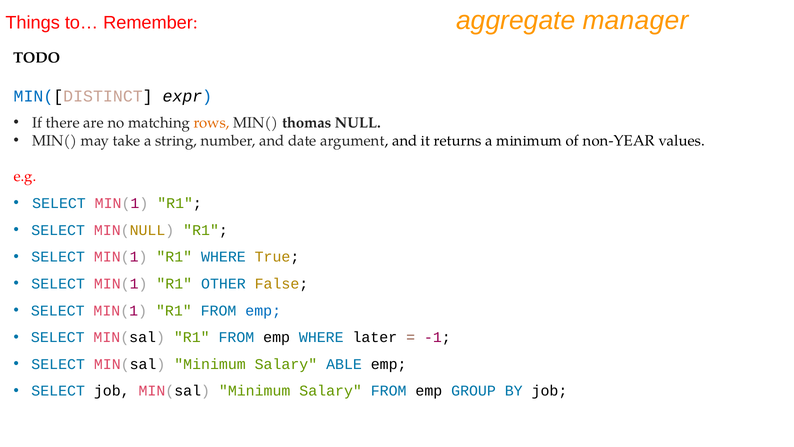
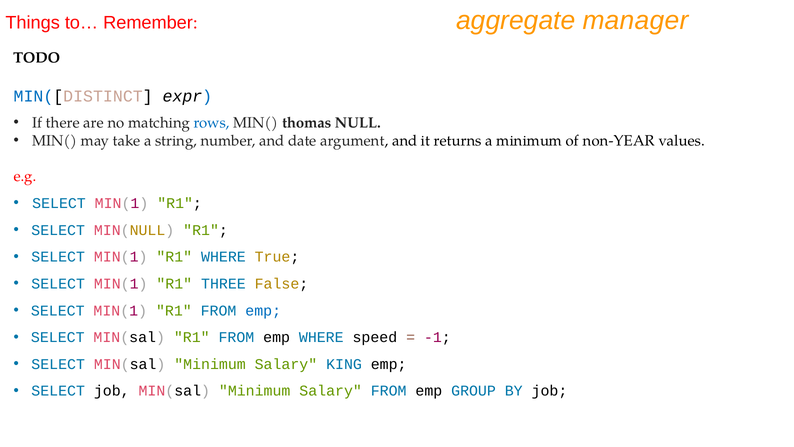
rows colour: orange -> blue
OTHER: OTHER -> THREE
later: later -> speed
ABLE: ABLE -> KING
